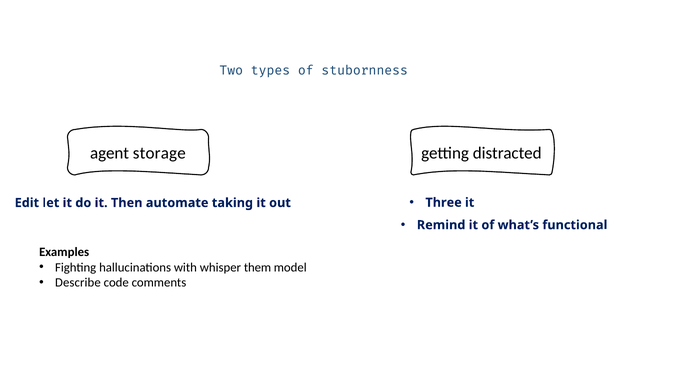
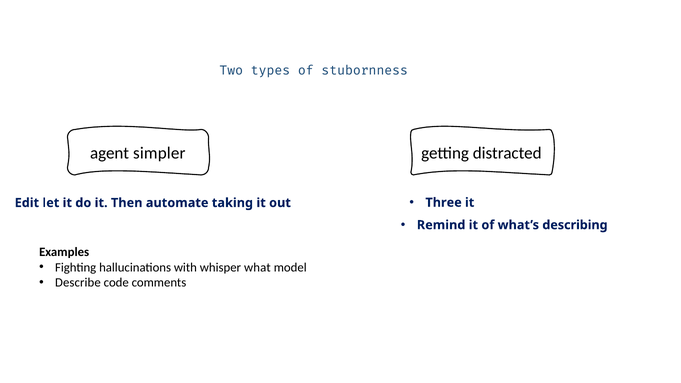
storage: storage -> simpler
functional: functional -> describing
them: them -> what
